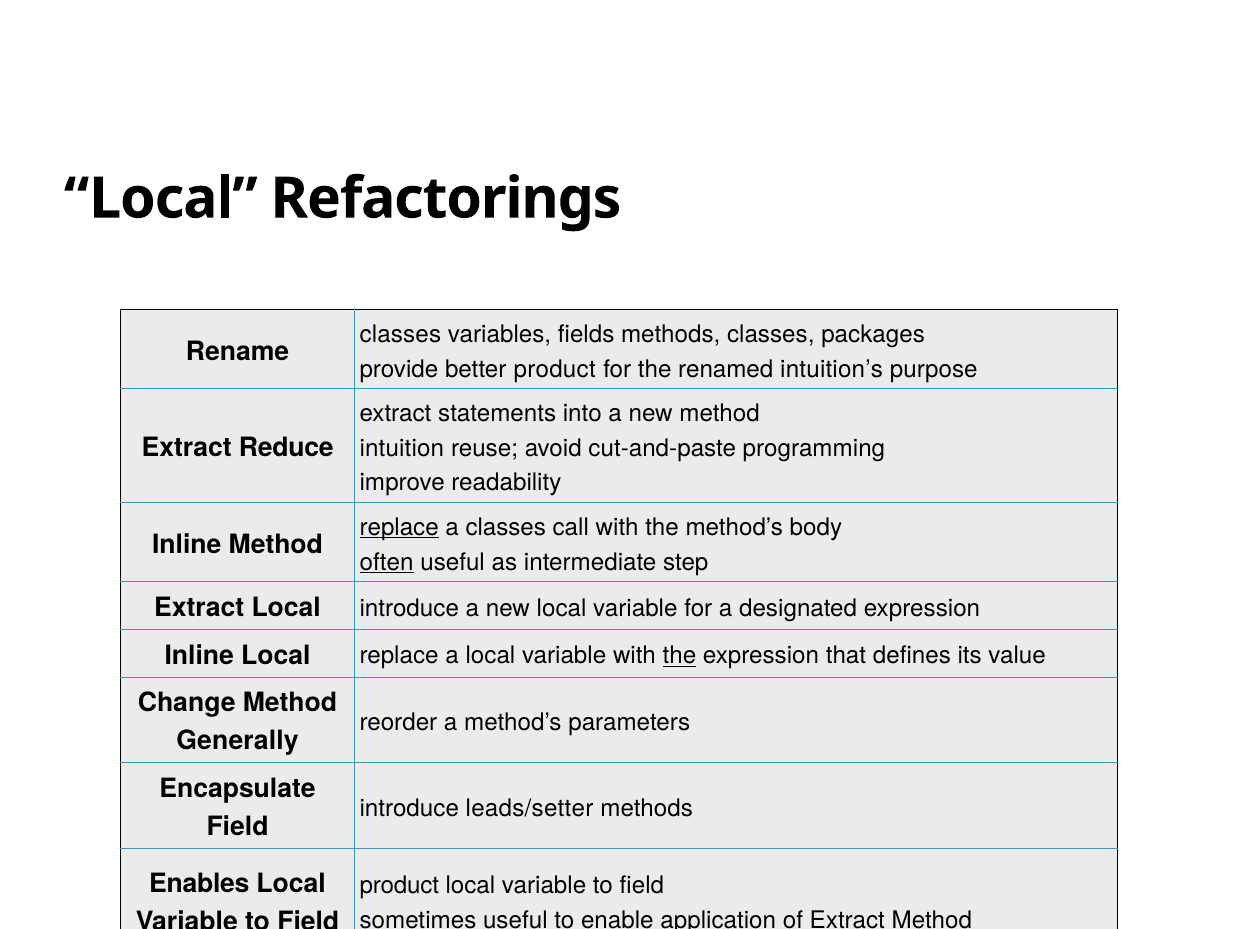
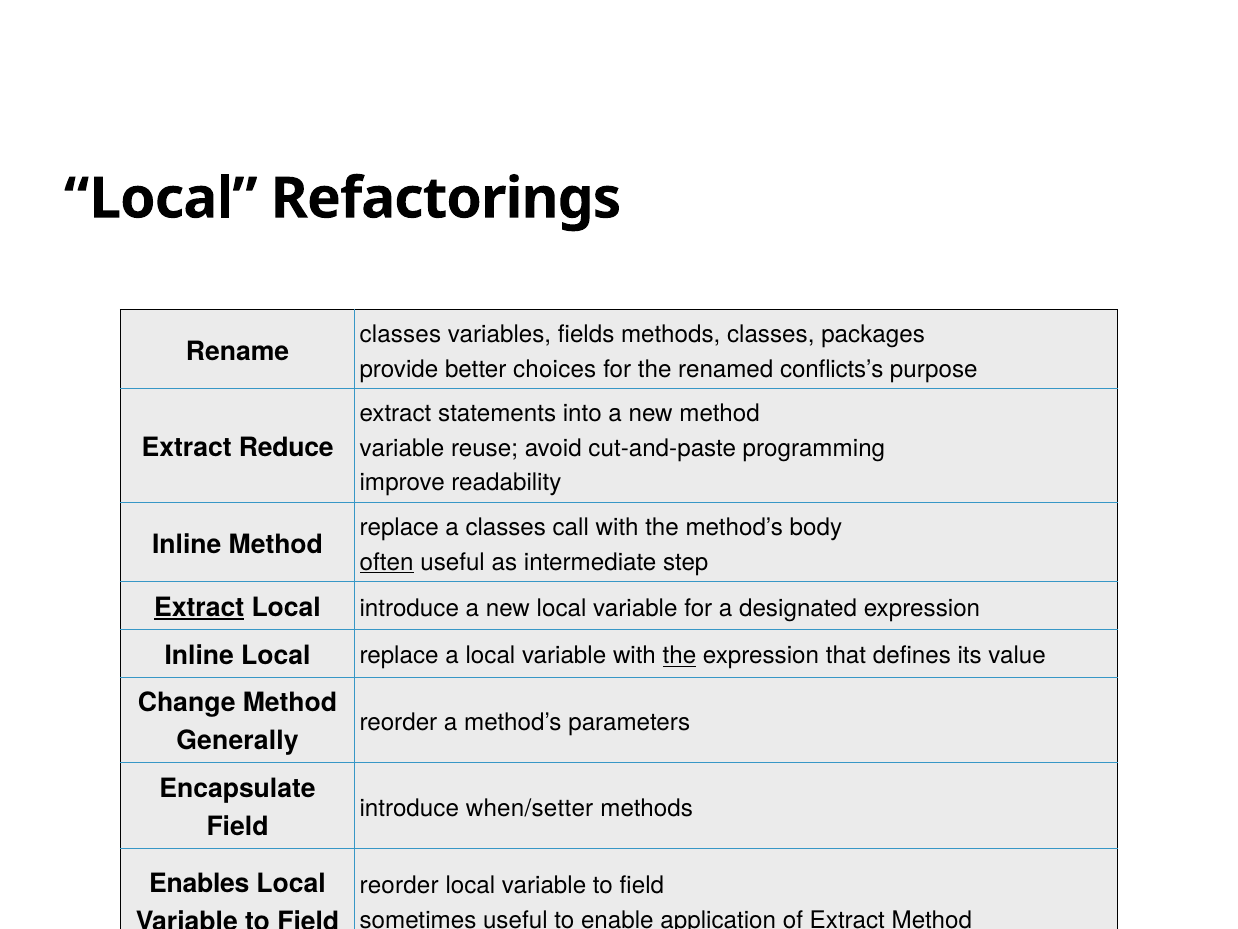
better product: product -> choices
intuition’s: intuition’s -> conflicts’s
intuition at (402, 448): intuition -> variable
replace at (399, 527) underline: present -> none
Extract at (199, 607) underline: none -> present
leads/setter: leads/setter -> when/setter
product at (399, 885): product -> reorder
